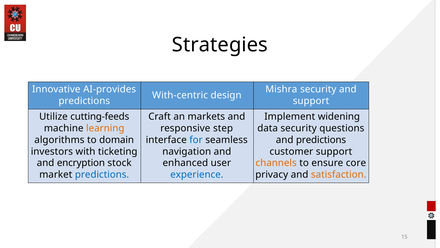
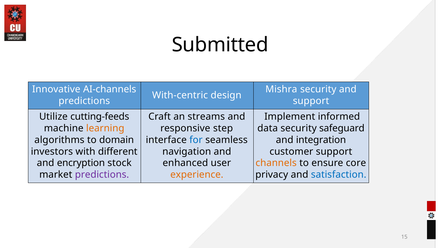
Strategies: Strategies -> Submitted
AI-provides: AI-provides -> AI-channels
markets: markets -> streams
widening: widening -> informed
questions: questions -> safeguard
and predictions: predictions -> integration
ticketing: ticketing -> different
predictions at (102, 174) colour: blue -> purple
experience colour: blue -> orange
satisfaction colour: orange -> blue
